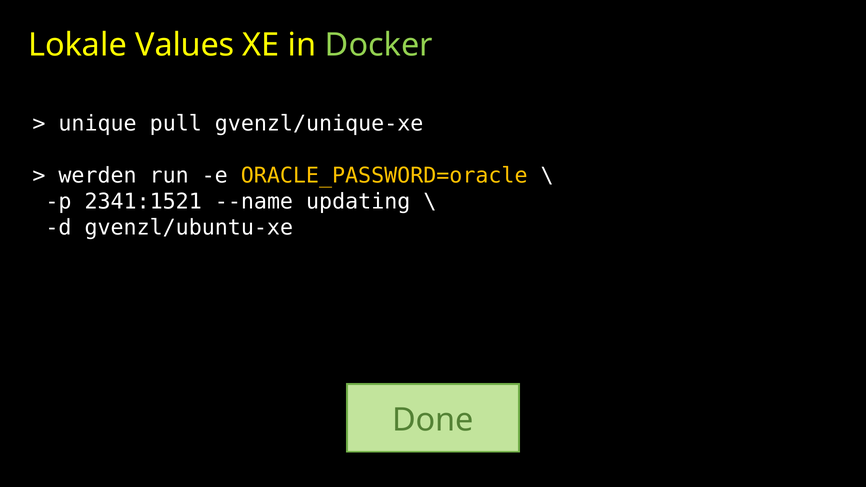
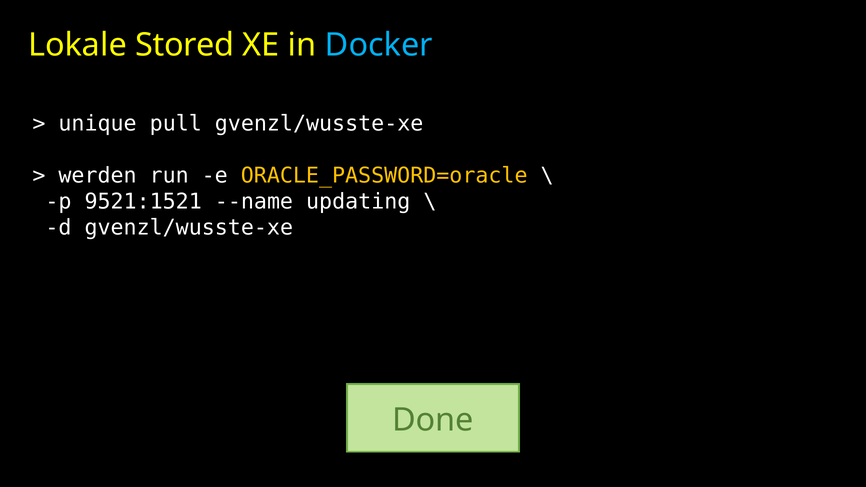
Values: Values -> Stored
Docker colour: light green -> light blue
pull gvenzl/unique-xe: gvenzl/unique-xe -> gvenzl/wusste-xe
2341:1521: 2341:1521 -> 9521:1521
d gvenzl/ubuntu-xe: gvenzl/ubuntu-xe -> gvenzl/wusste-xe
